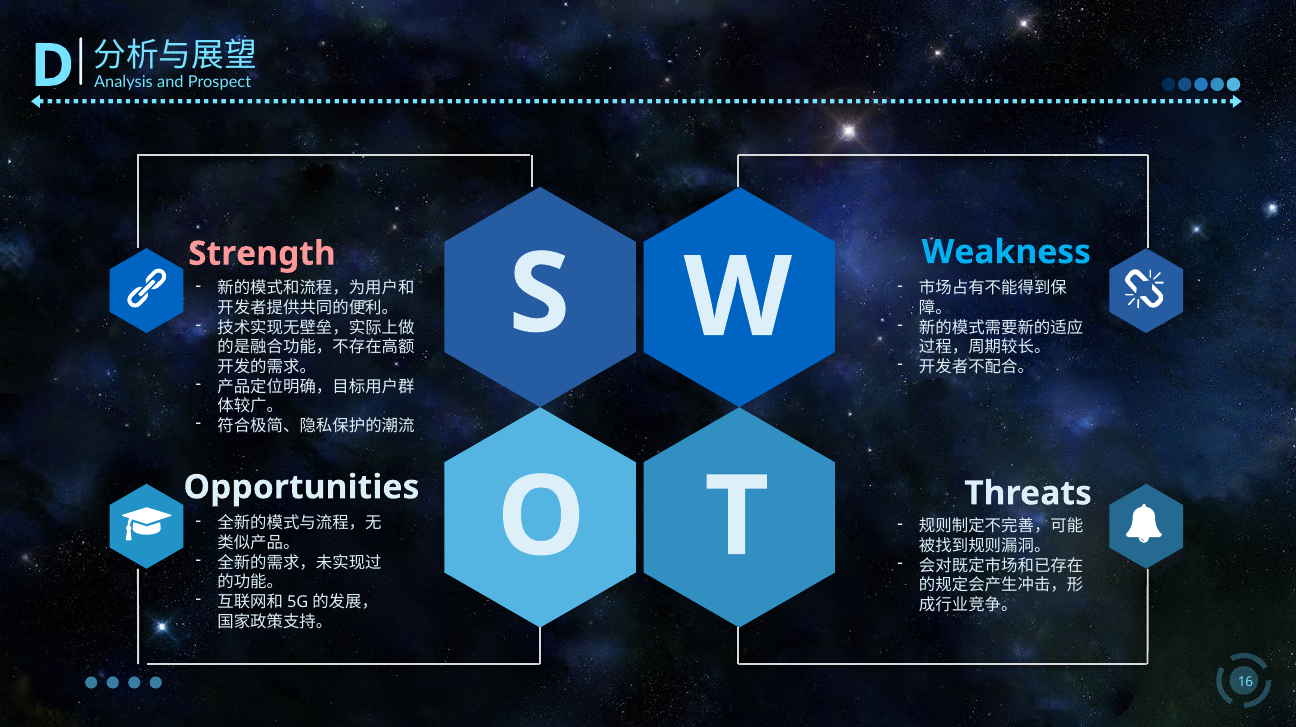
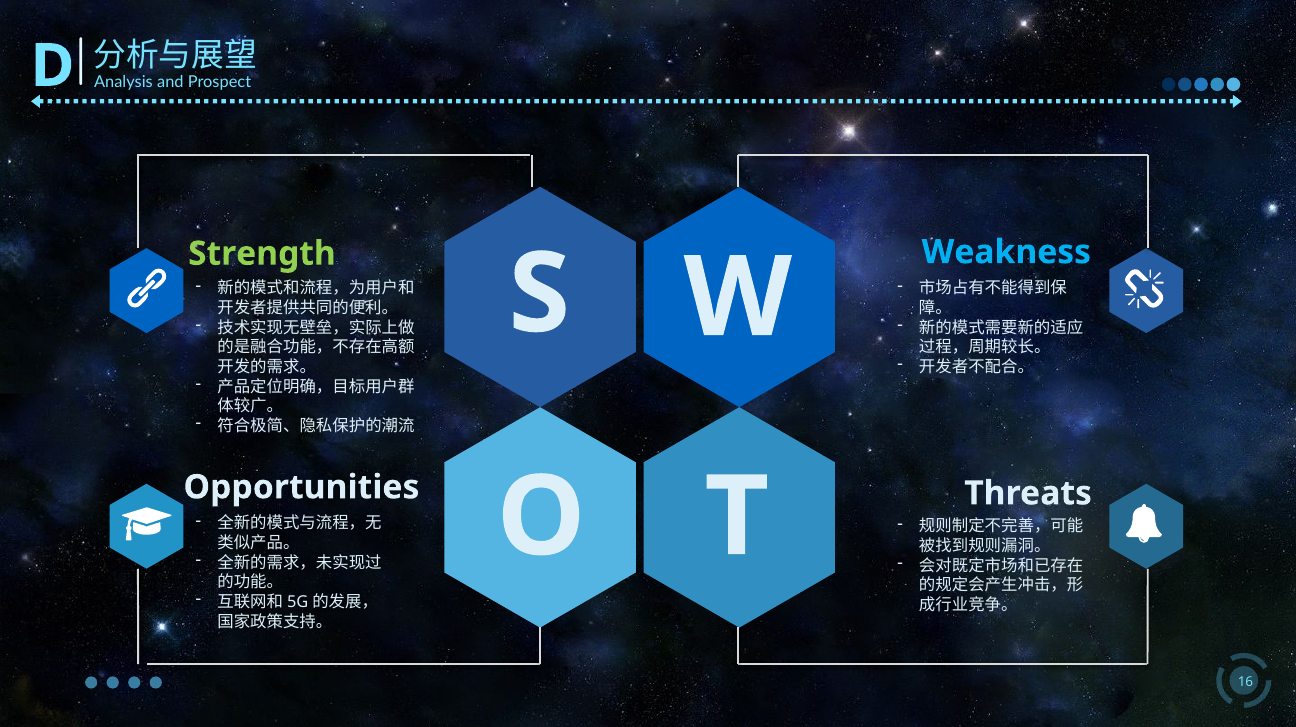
Strength colour: pink -> light green
